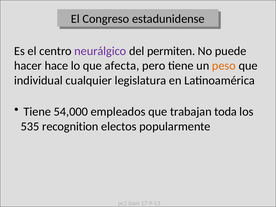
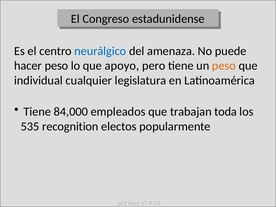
neurálgico colour: purple -> blue
permiten: permiten -> amenaza
hacer hace: hace -> peso
afecta: afecta -> apoyo
54,000: 54,000 -> 84,000
